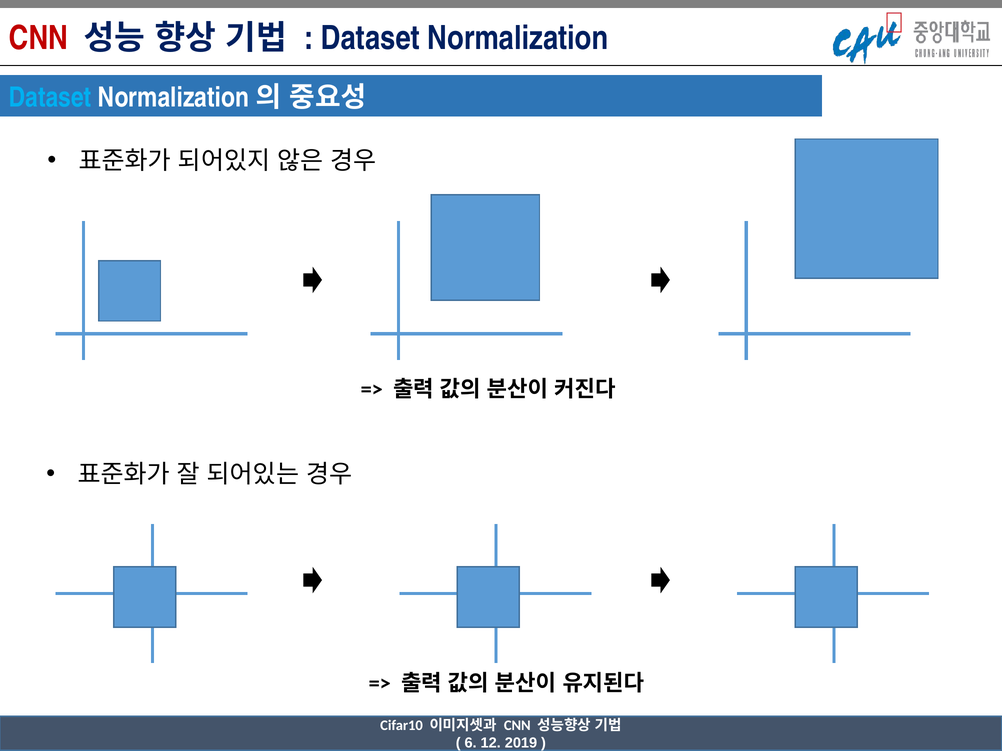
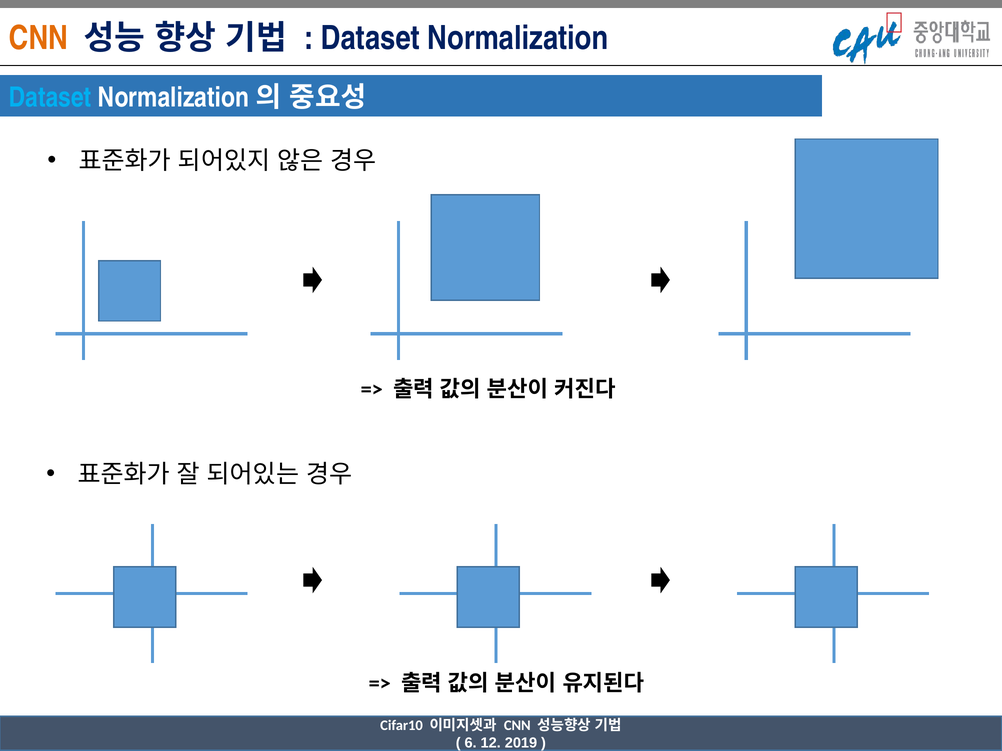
CNN at (39, 38) colour: red -> orange
